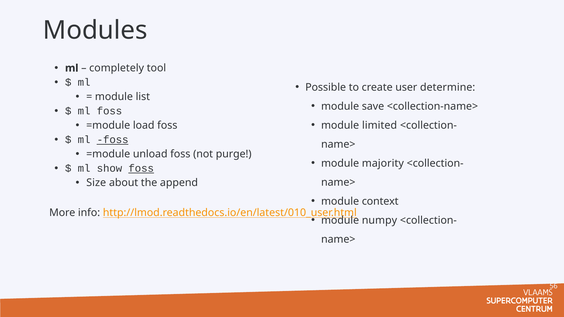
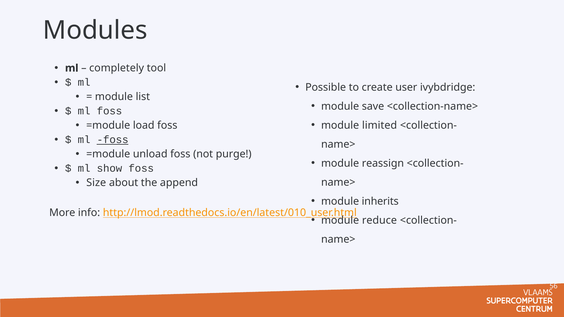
determine: determine -> ivybdridge
majority: majority -> reassign
foss at (141, 169) underline: present -> none
context: context -> inherits
numpy: numpy -> reduce
